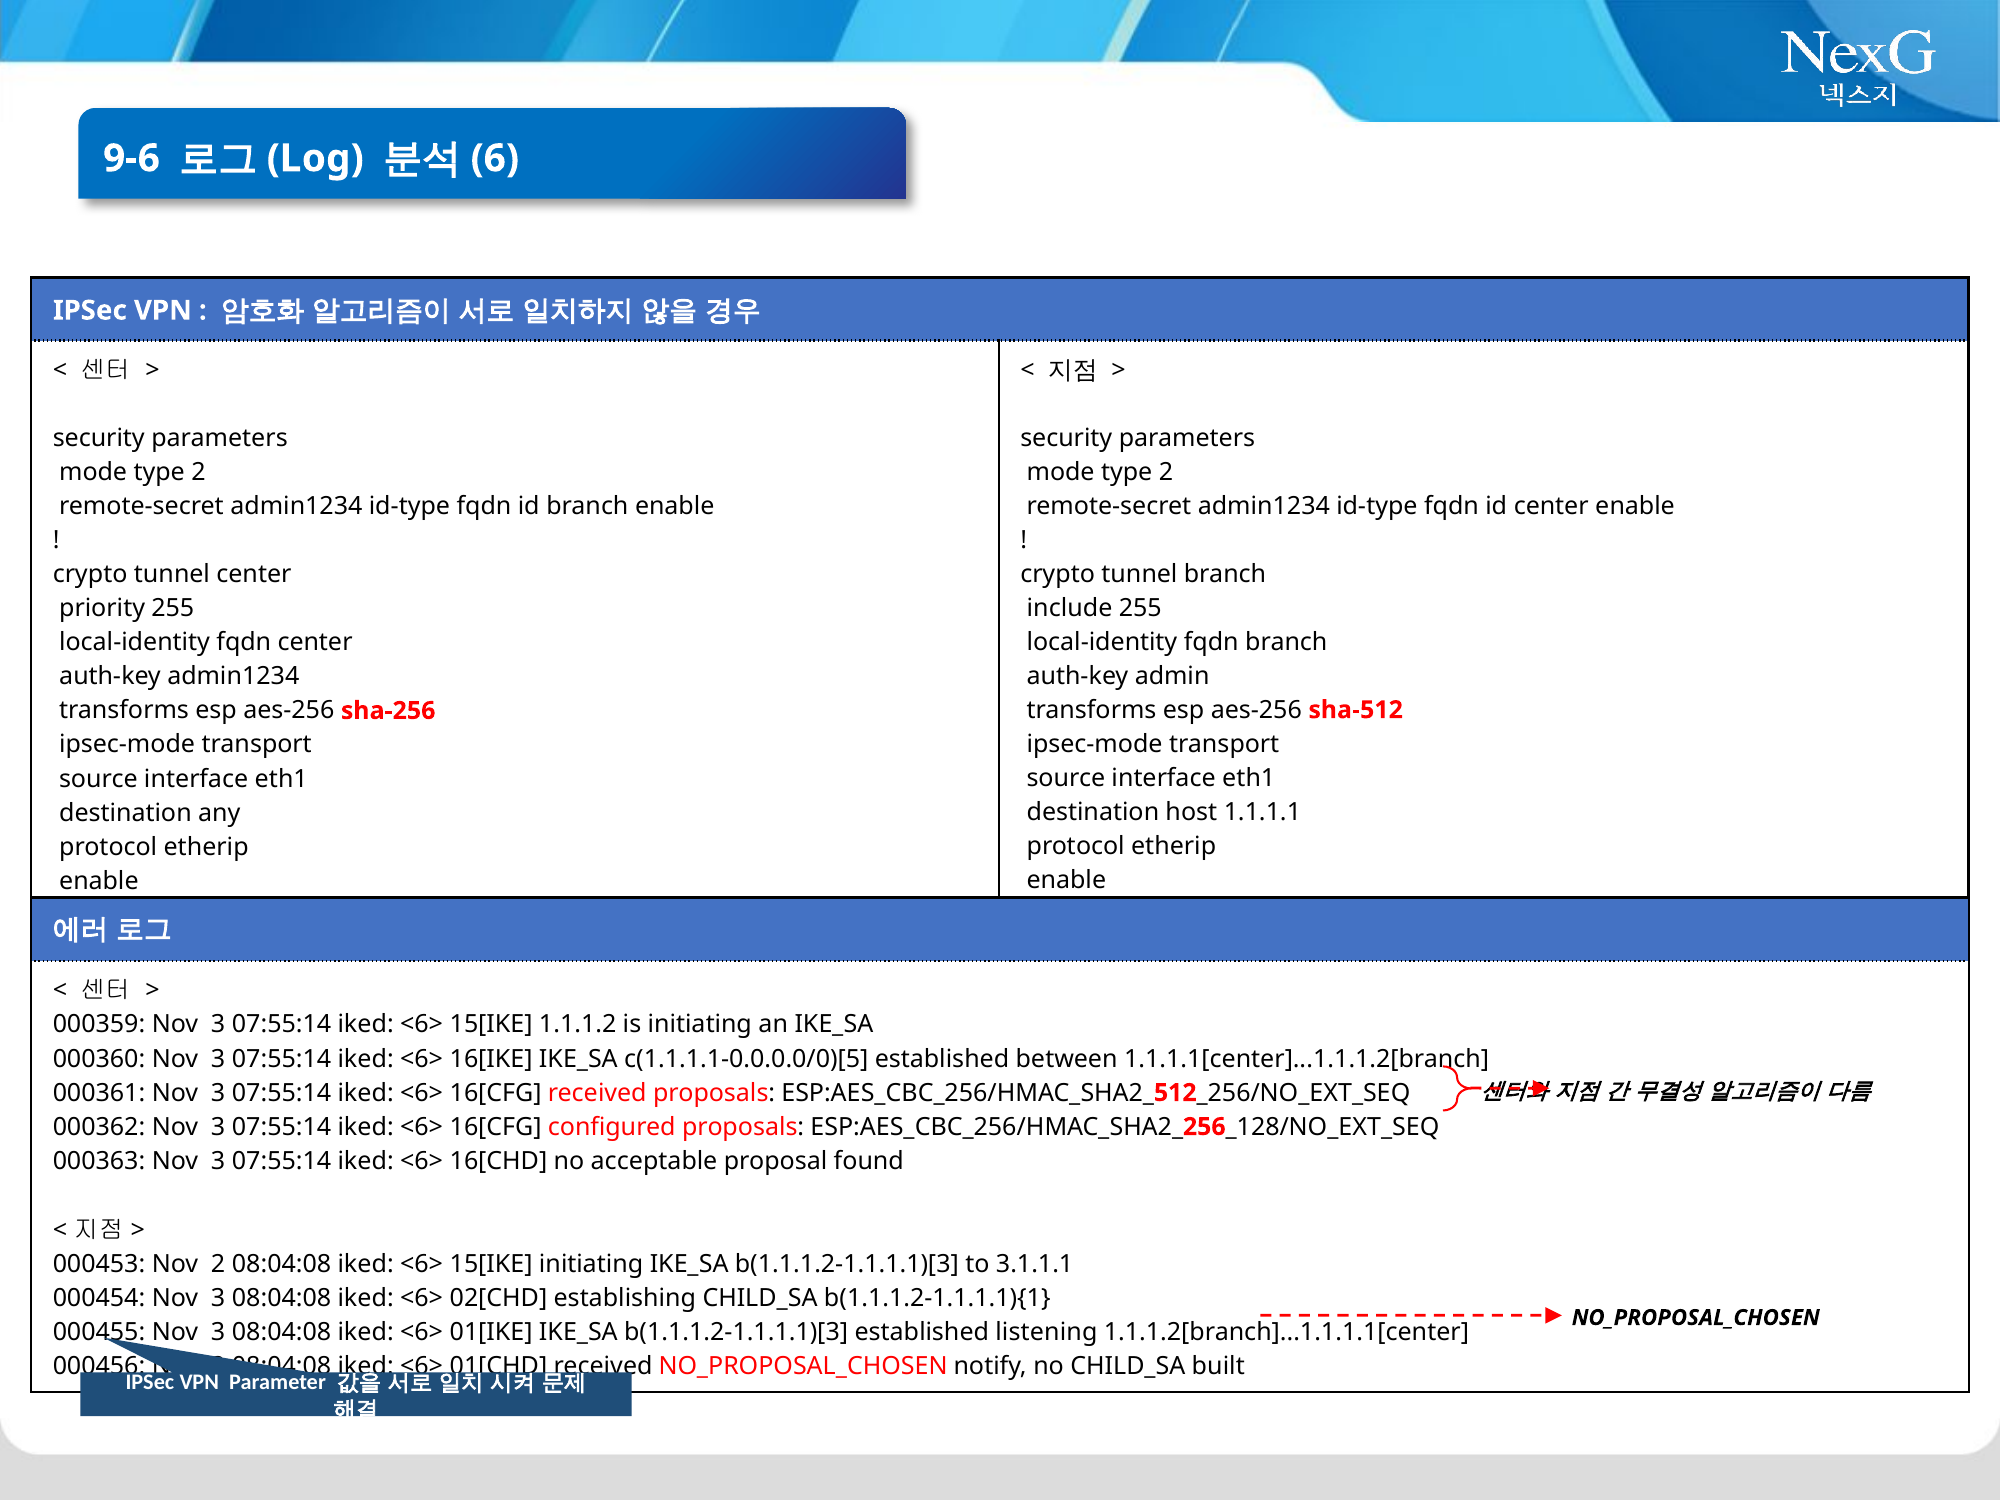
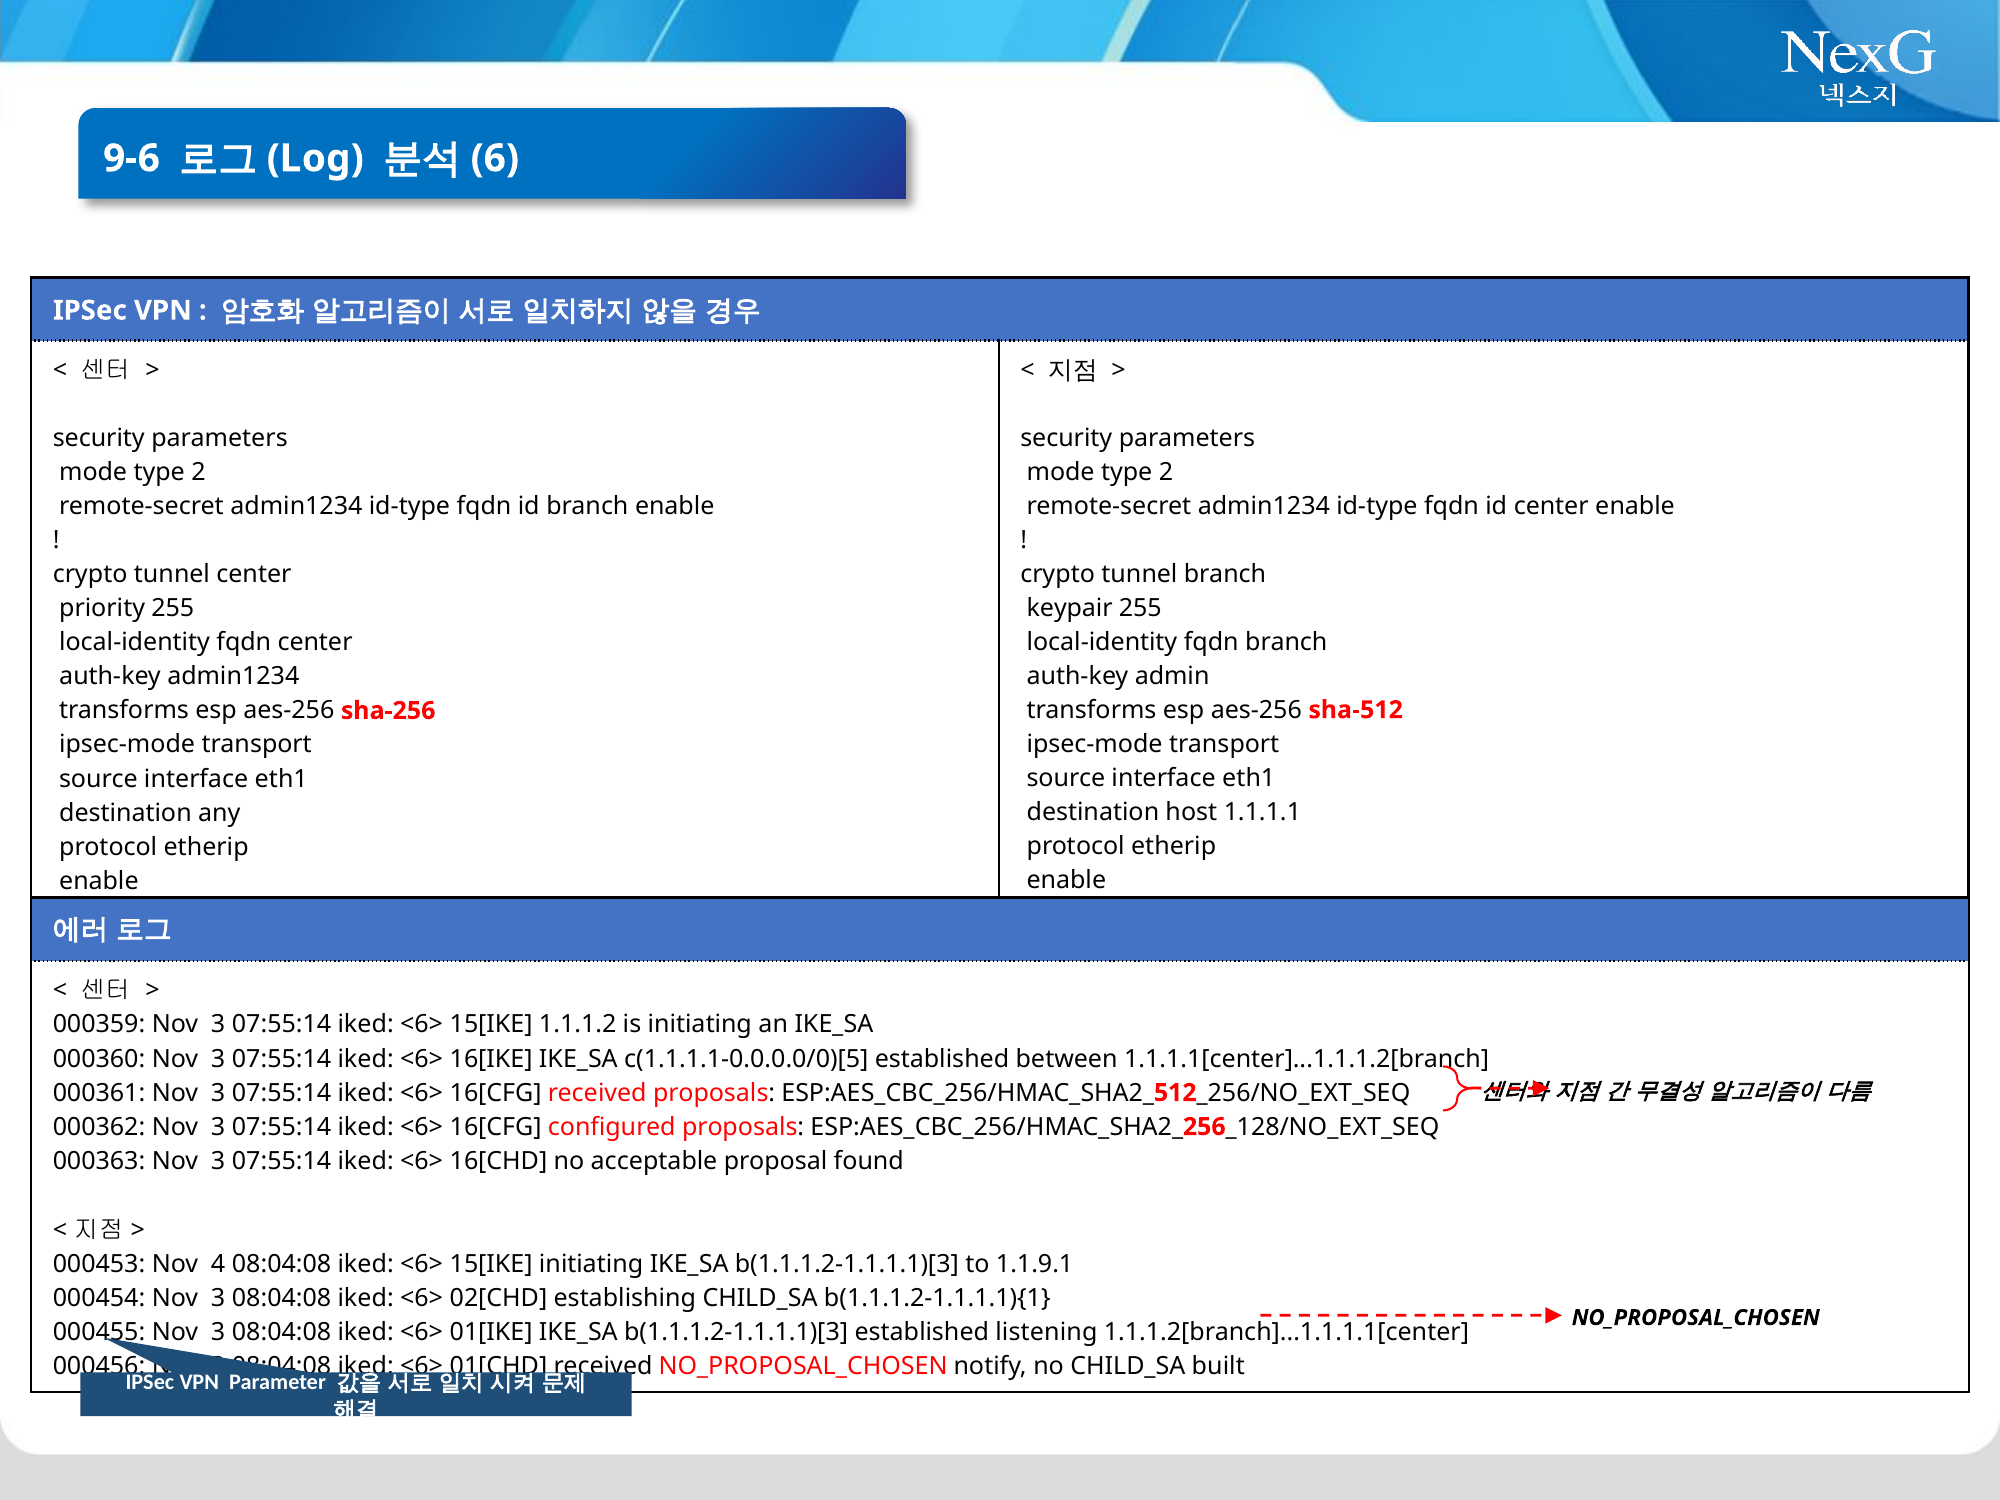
include: include -> keypair
Nov 2: 2 -> 4
3.1.1.1: 3.1.1.1 -> 1.1.9.1
